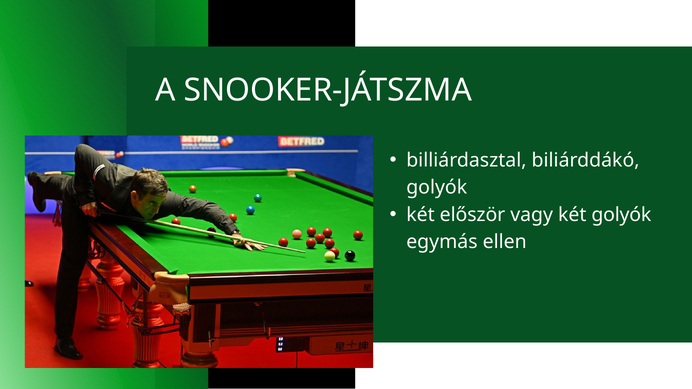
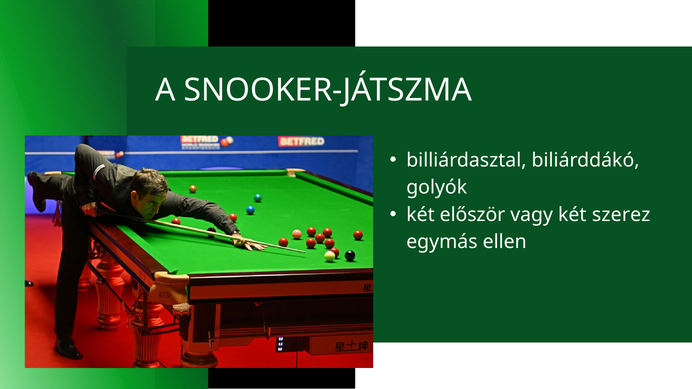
két golyók: golyók -> szerez
